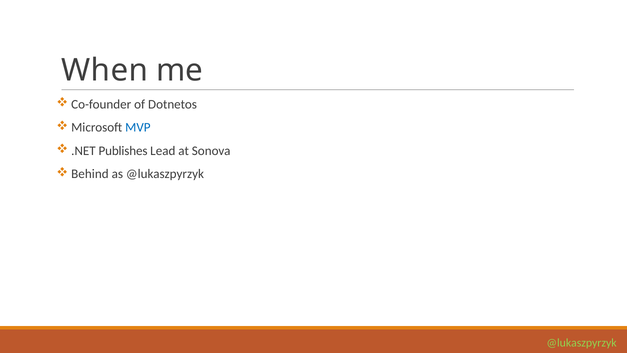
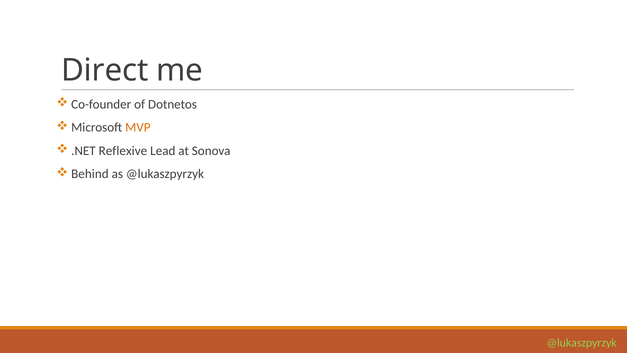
When: When -> Direct
MVP colour: blue -> orange
Publishes: Publishes -> Reflexive
